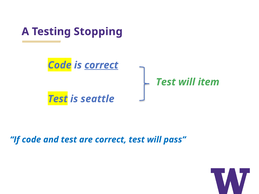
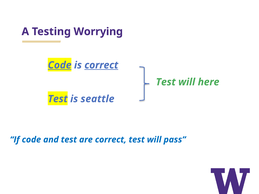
Stopping: Stopping -> Worrying
Code at (60, 65) underline: none -> present
item: item -> here
